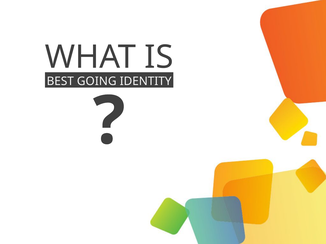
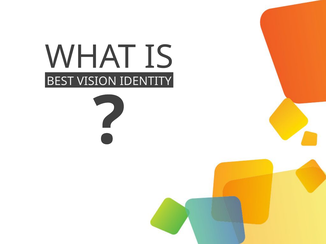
GOING: GOING -> VISION
